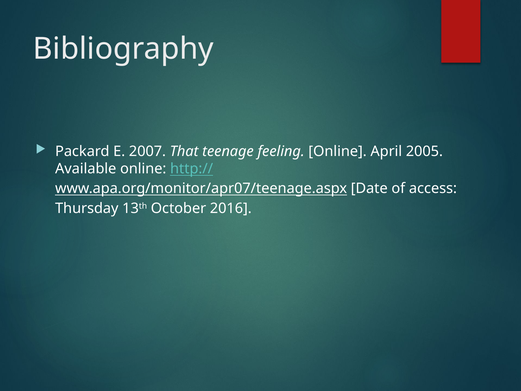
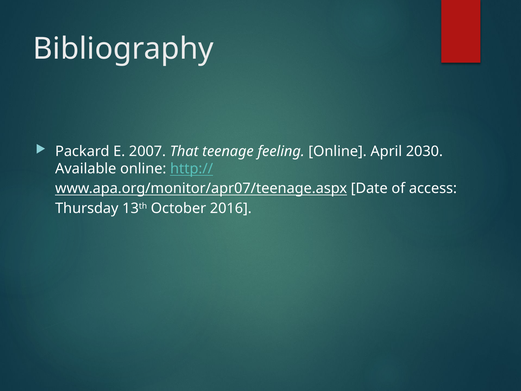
2005: 2005 -> 2030
